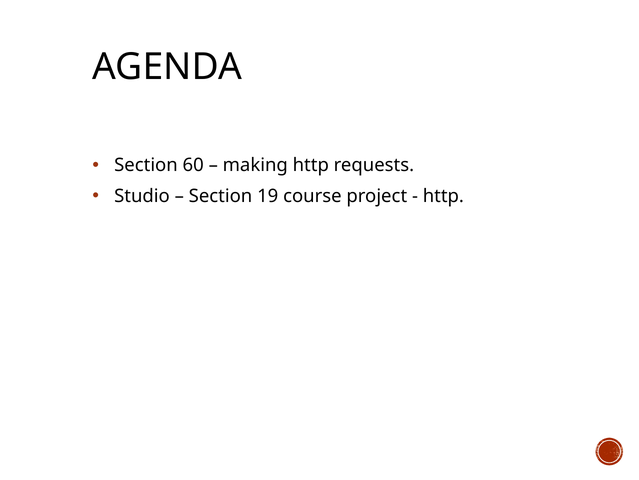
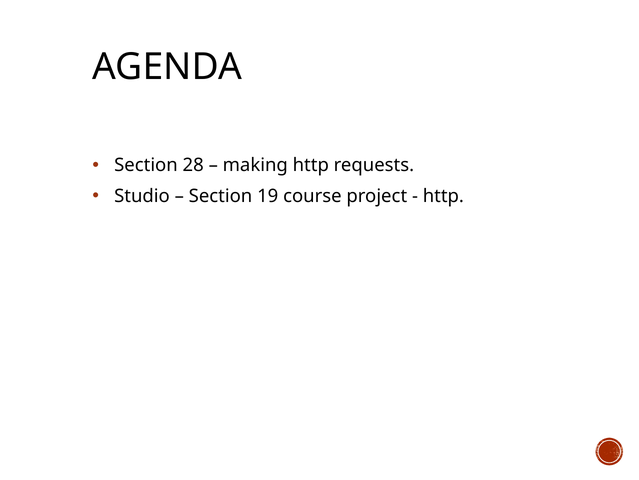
60: 60 -> 28
